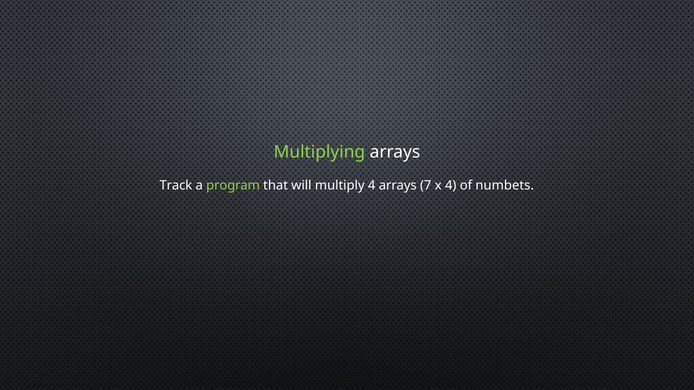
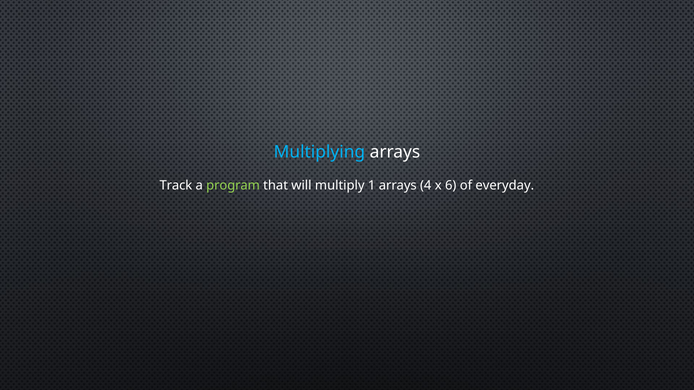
Multiplying colour: light green -> light blue
multiply 4: 4 -> 1
7: 7 -> 4
x 4: 4 -> 6
numbets: numbets -> everyday
